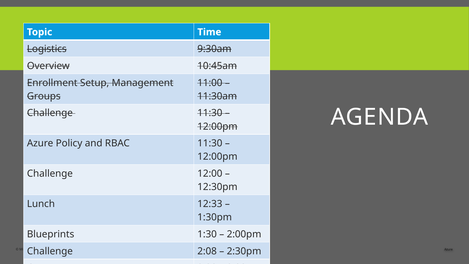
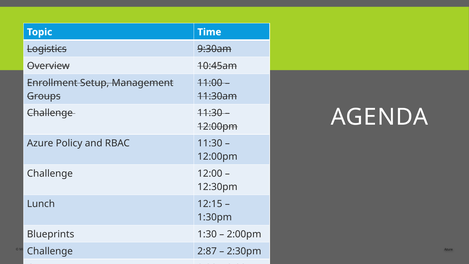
12:33: 12:33 -> 12:15
2:08: 2:08 -> 2:87
